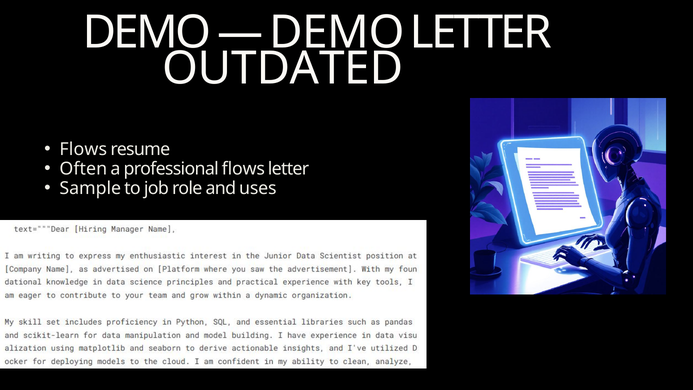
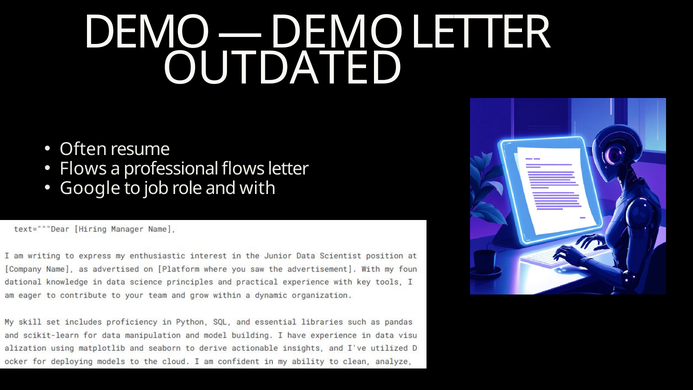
Flows at (83, 149): Flows -> Often
Often at (83, 169): Often -> Flows
Sample: Sample -> Google
uses: uses -> with
